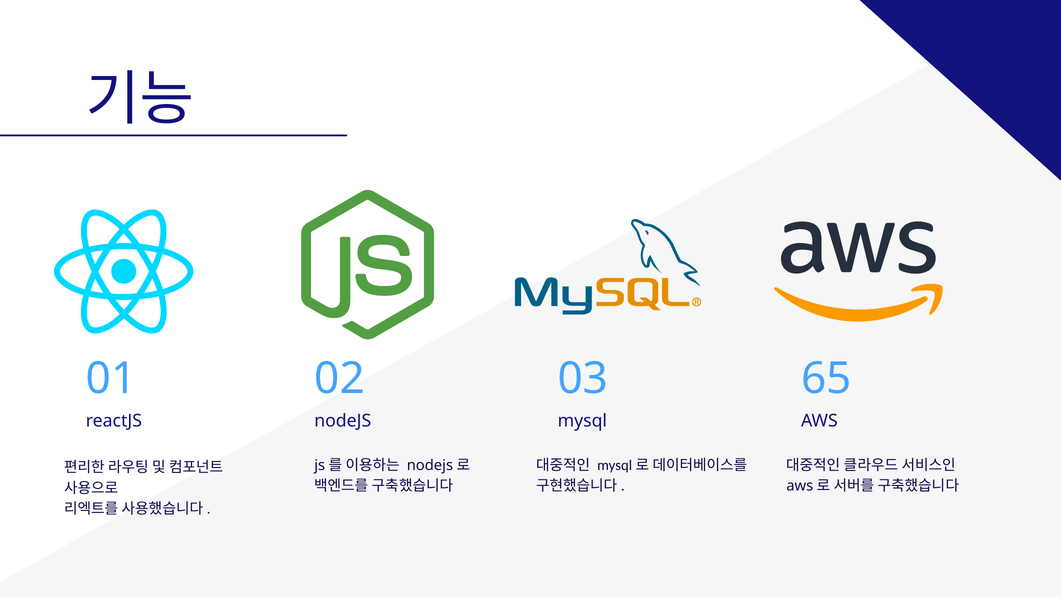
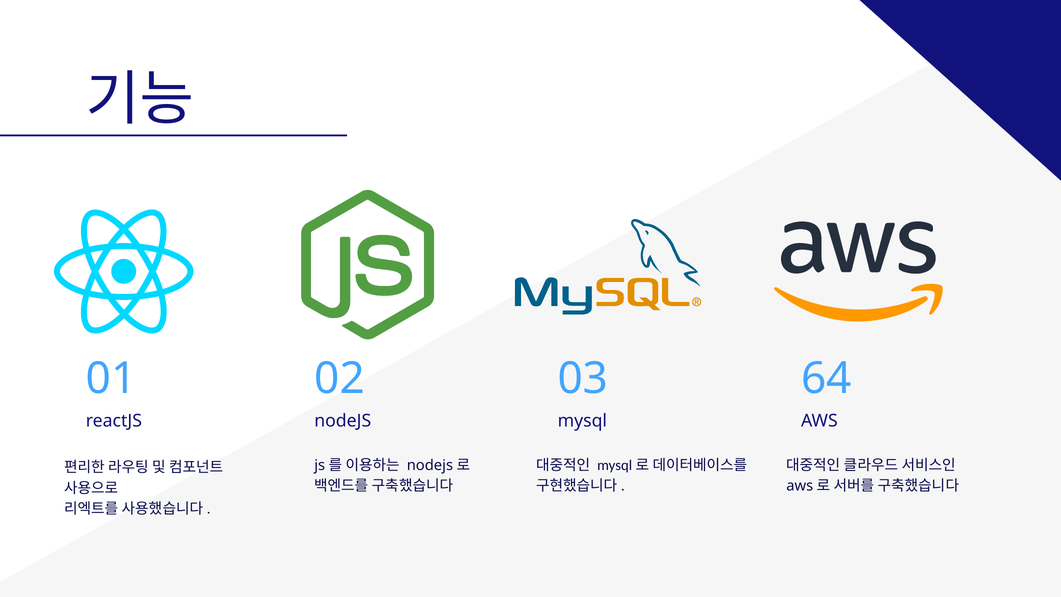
65: 65 -> 64
